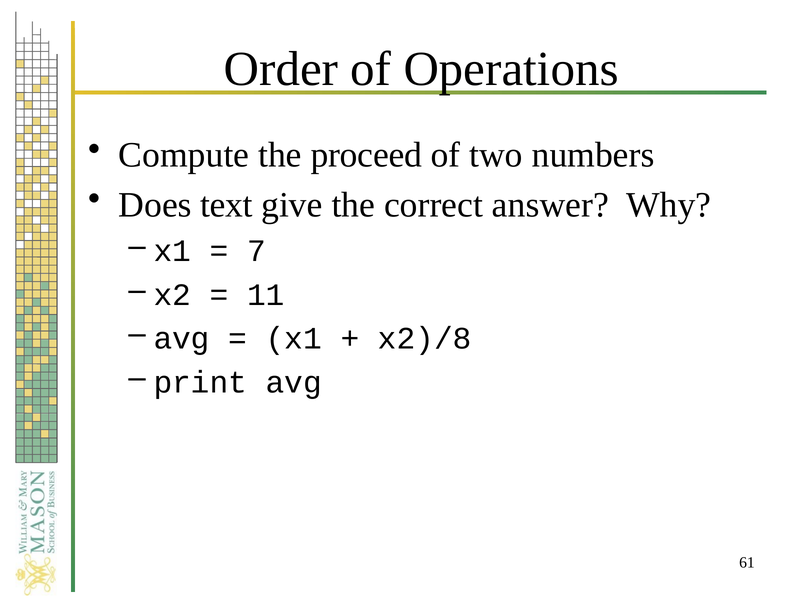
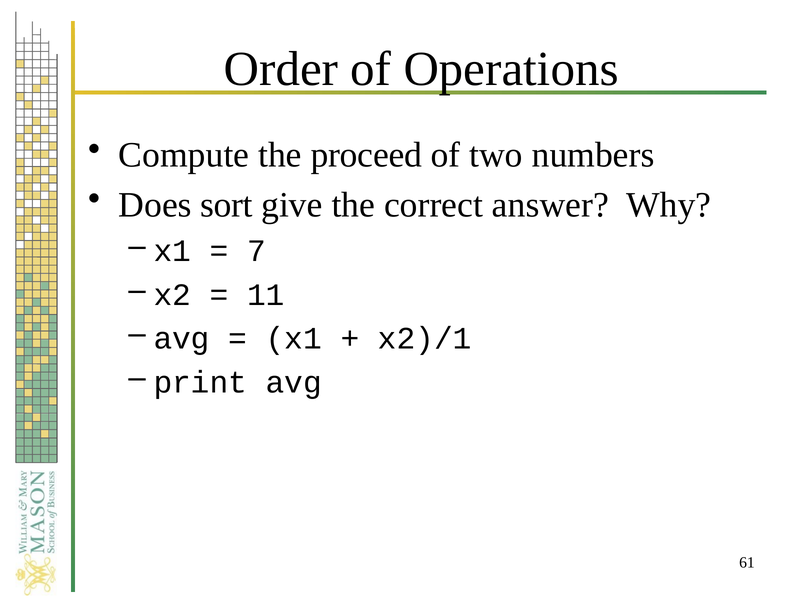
text: text -> sort
x2)/8: x2)/8 -> x2)/1
